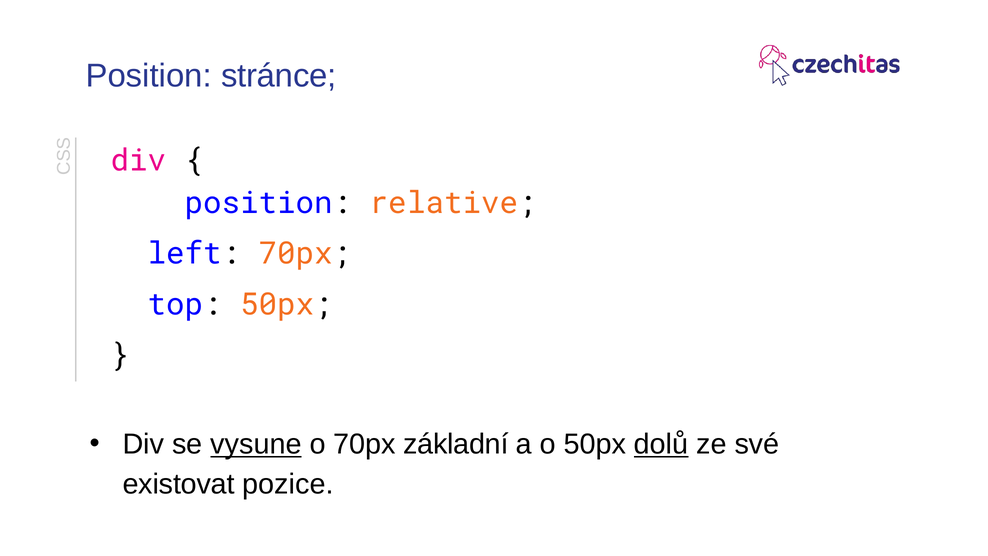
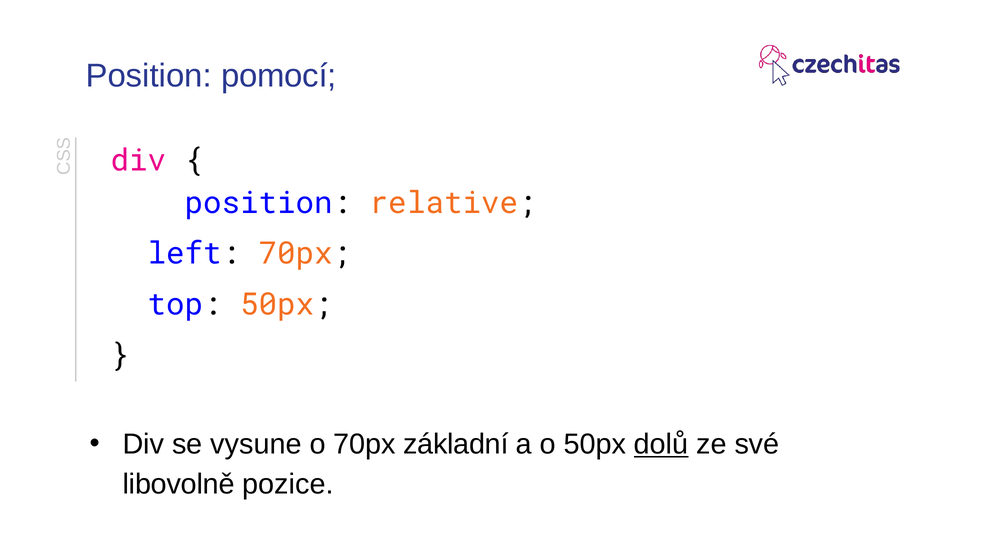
stránce: stránce -> pomocí
vysune underline: present -> none
existovat: existovat -> libovolně
